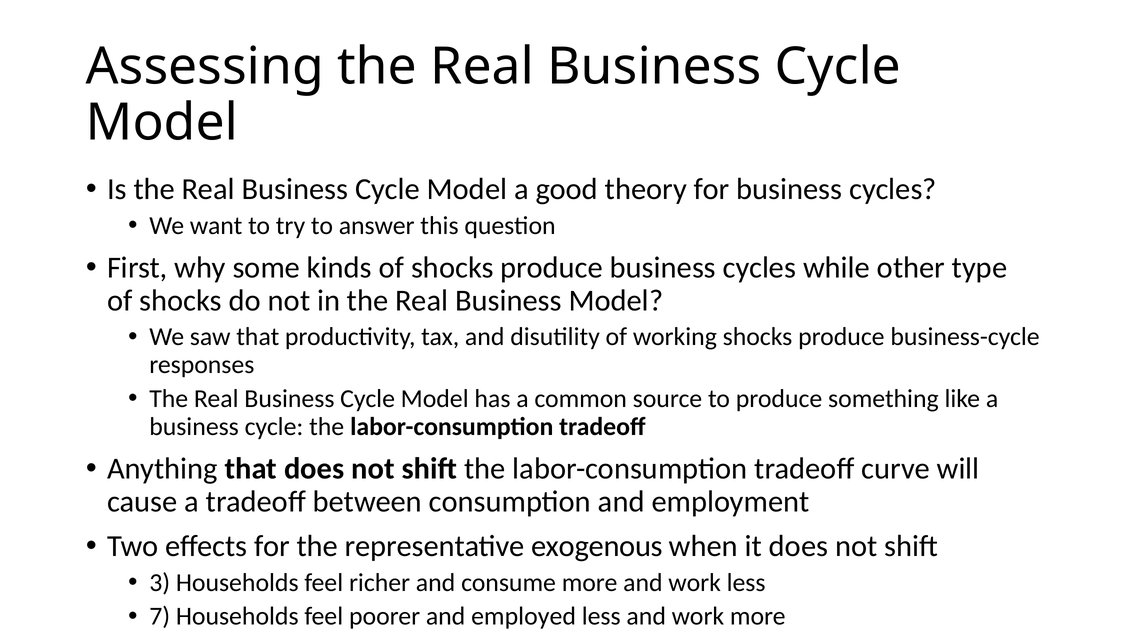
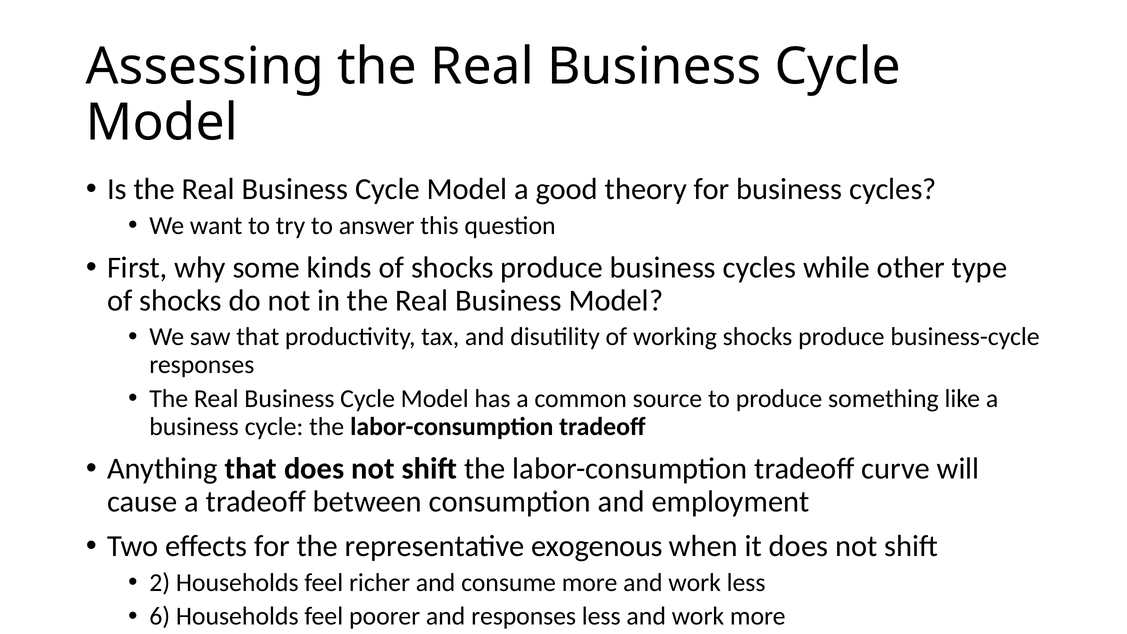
3: 3 -> 2
7: 7 -> 6
and employed: employed -> responses
